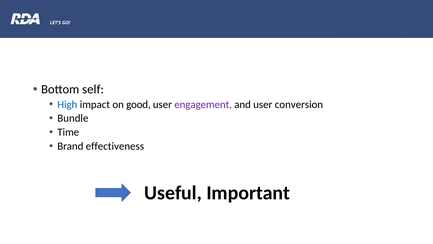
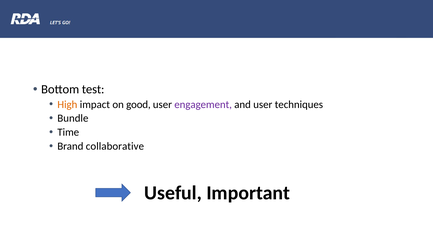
self: self -> test
High colour: blue -> orange
conversion: conversion -> techniques
effectiveness: effectiveness -> collaborative
